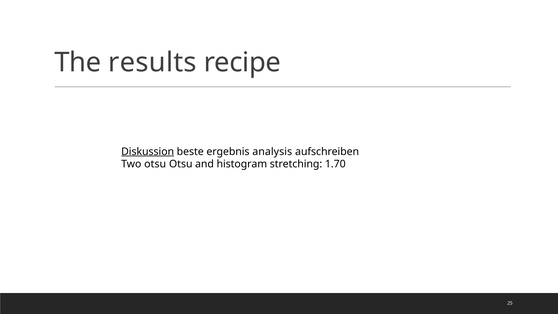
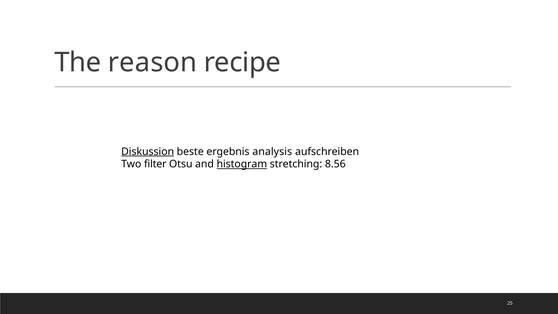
results: results -> reason
Two otsu: otsu -> filter
histogram underline: none -> present
1.70: 1.70 -> 8.56
